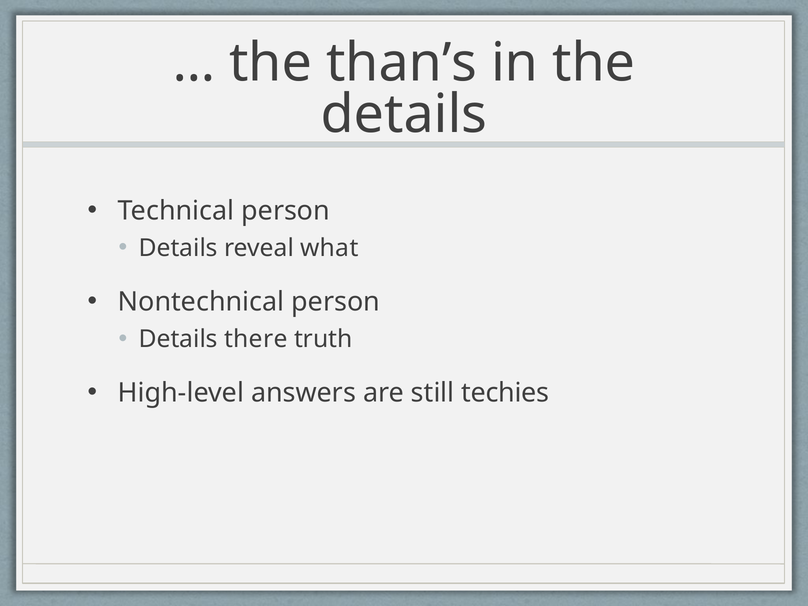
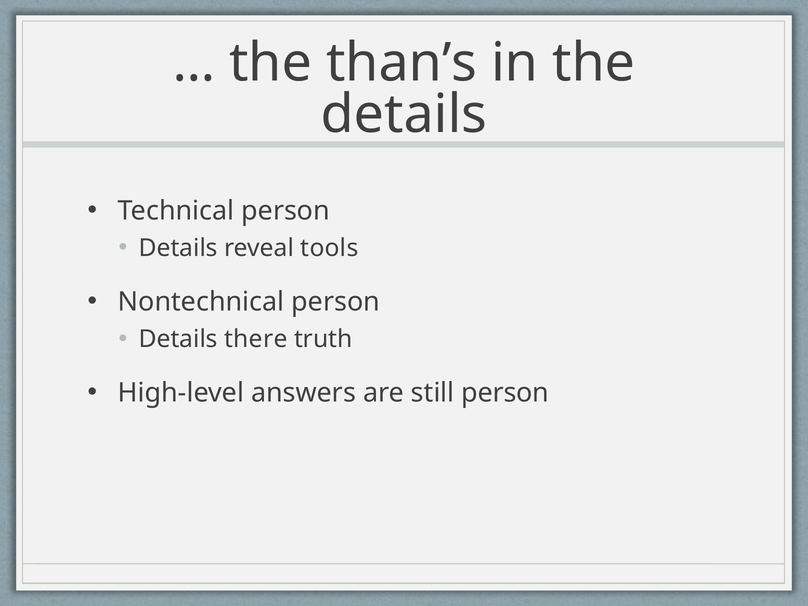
what: what -> tools
still techies: techies -> person
